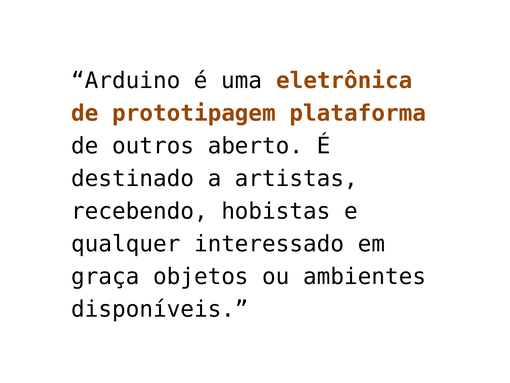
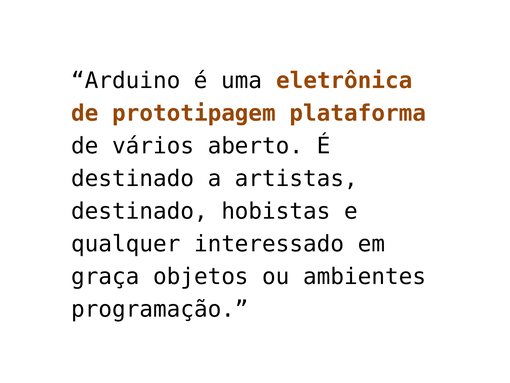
outros: outros -> vários
recebendo at (139, 211): recebendo -> destinado
disponíveis: disponíveis -> programação
